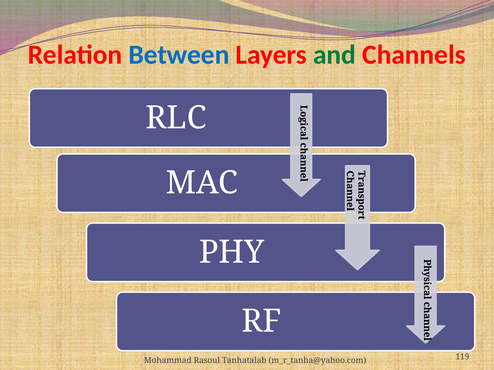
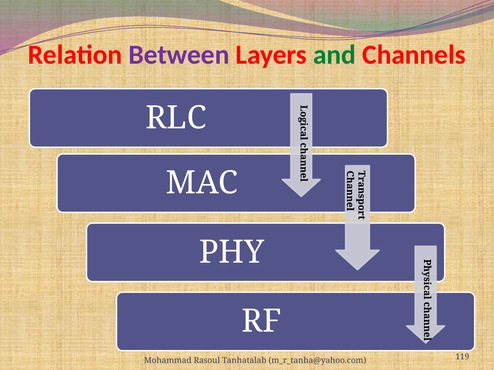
Between colour: blue -> purple
